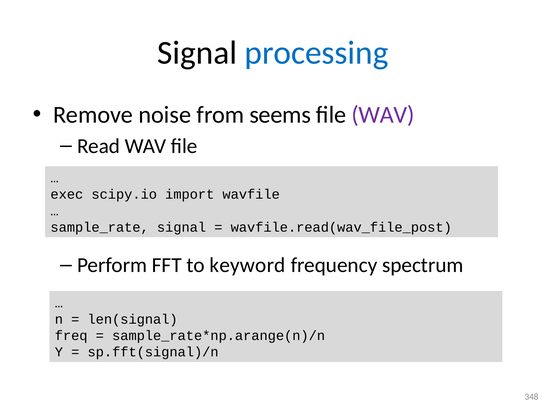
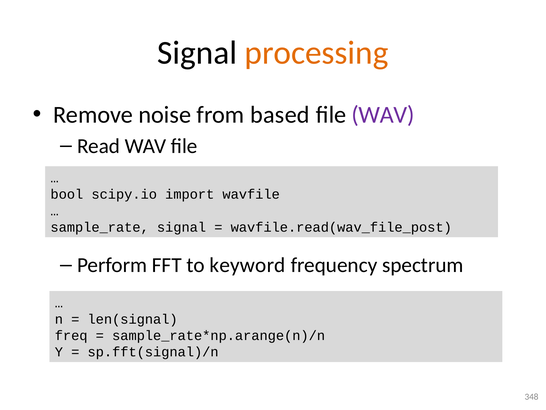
processing colour: blue -> orange
seems: seems -> based
exec: exec -> bool
